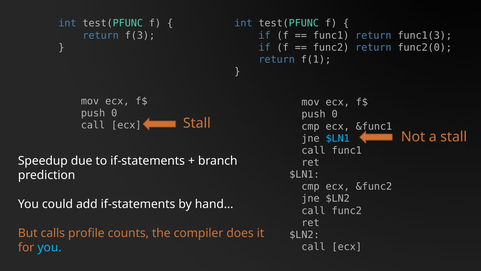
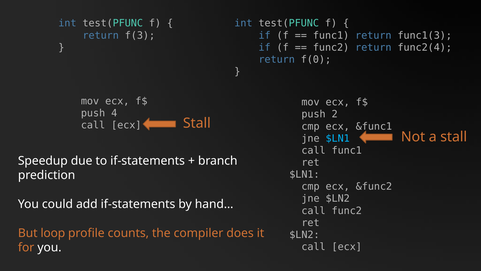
func2(0: func2(0 -> func2(4
f(1: f(1 -> f(0
0 at (114, 113): 0 -> 4
0 at (335, 114): 0 -> 2
calls: calls -> loop
you at (49, 247) colour: light blue -> white
